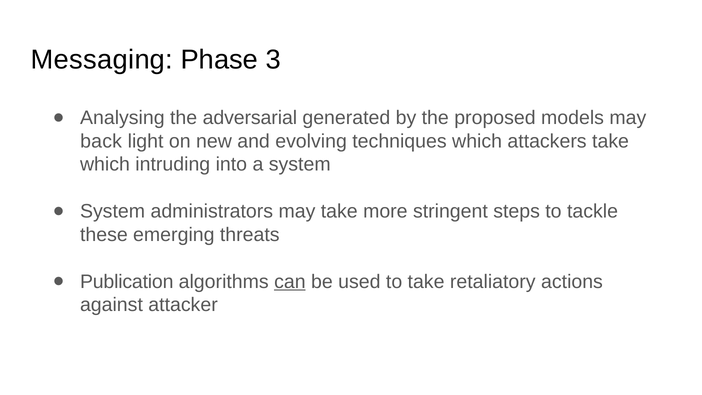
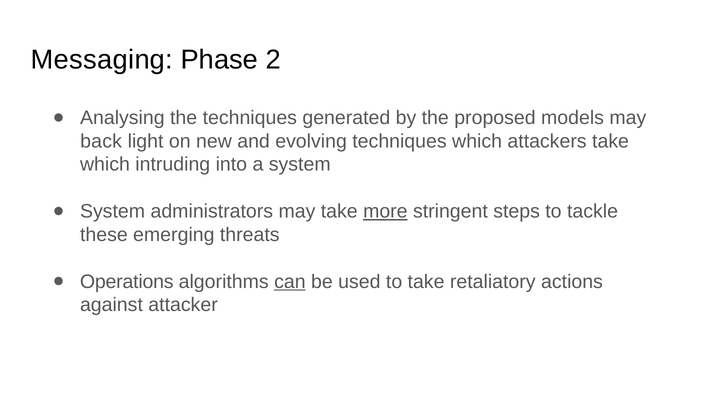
3: 3 -> 2
the adversarial: adversarial -> techniques
more underline: none -> present
Publication: Publication -> Operations
